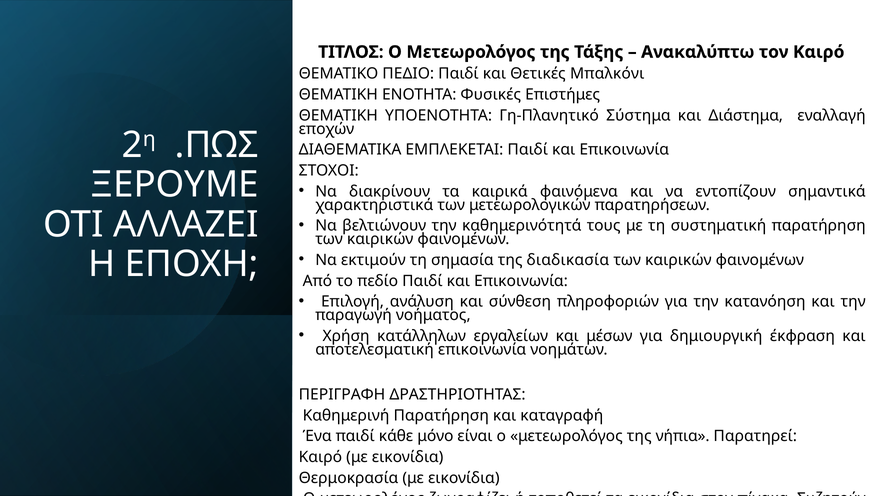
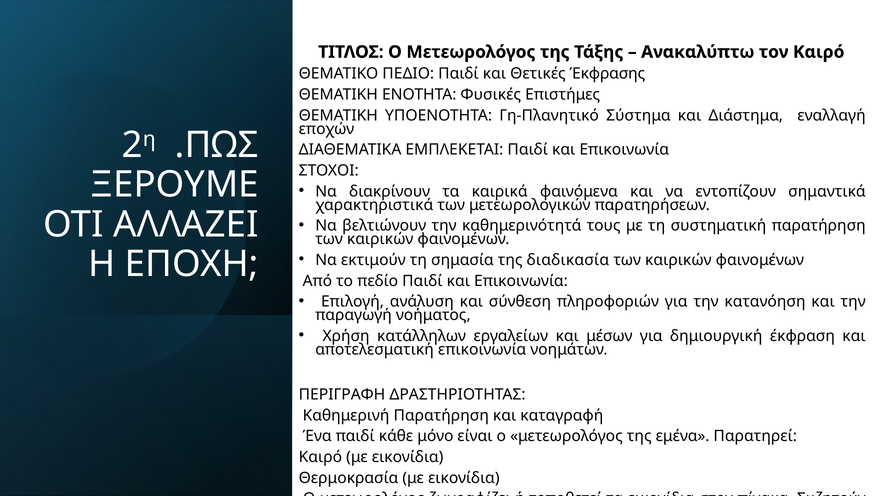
Μπαλκόνι: Μπαλκόνι -> Έκφρασης
νήπια: νήπια -> εμένα
